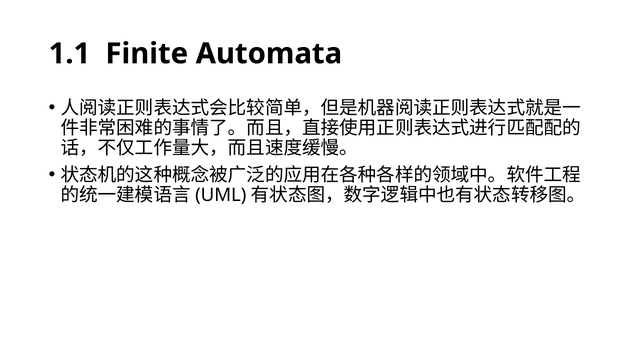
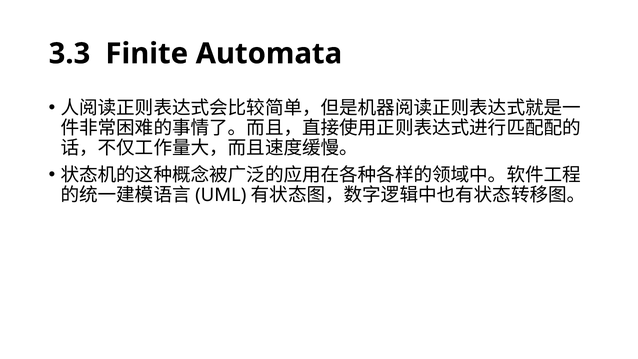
1.1: 1.1 -> 3.3
